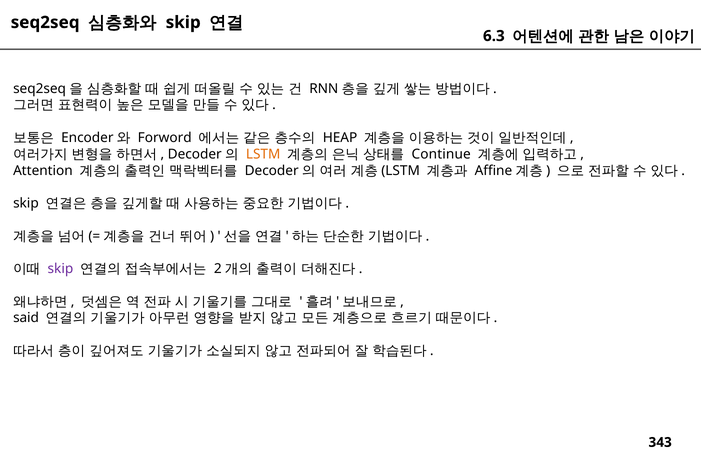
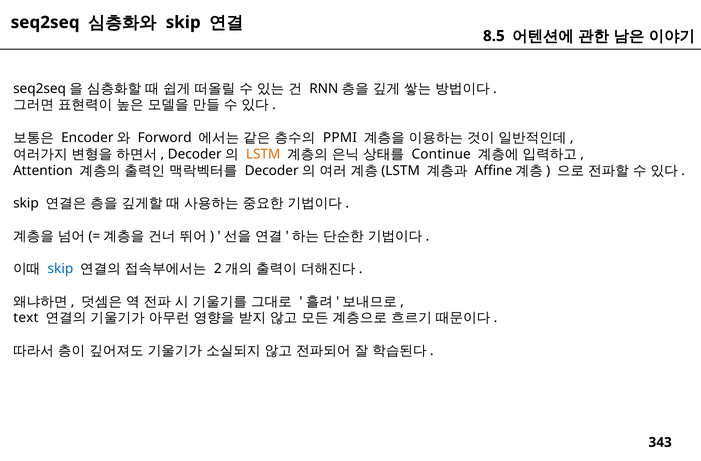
6.3: 6.3 -> 8.5
HEAP: HEAP -> PPMI
skip at (60, 268) colour: purple -> blue
said: said -> text
